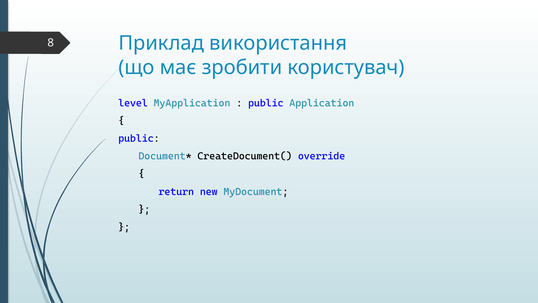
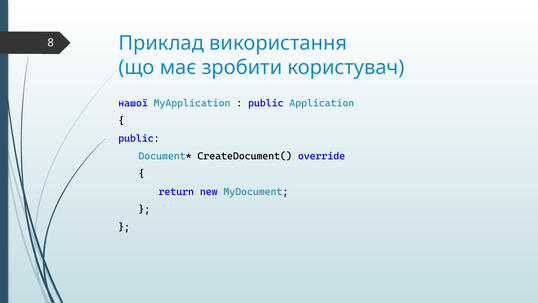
level: level -> нашої
